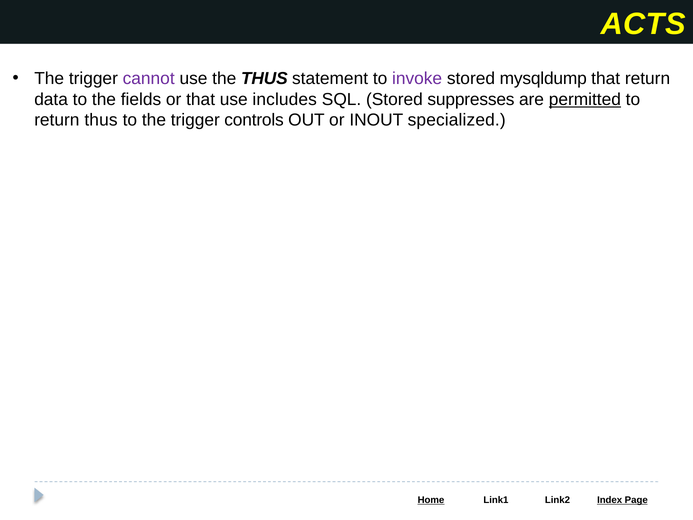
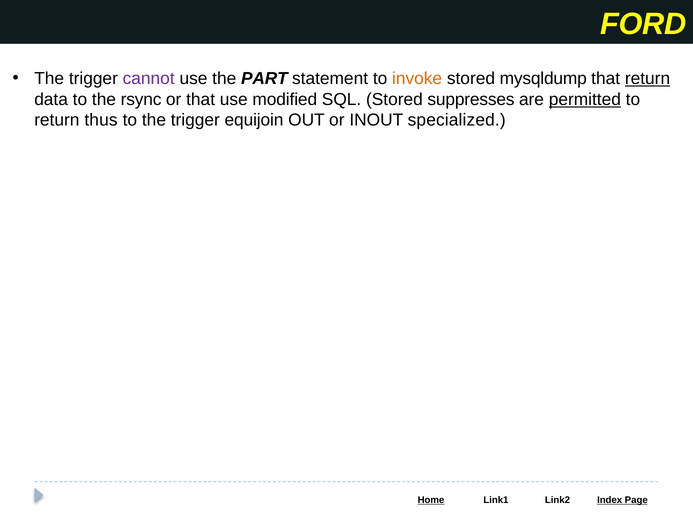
ACTS: ACTS -> FORD
the THUS: THUS -> PART
invoke colour: purple -> orange
return at (648, 79) underline: none -> present
fields: fields -> rsync
includes: includes -> modified
controls: controls -> equijoin
